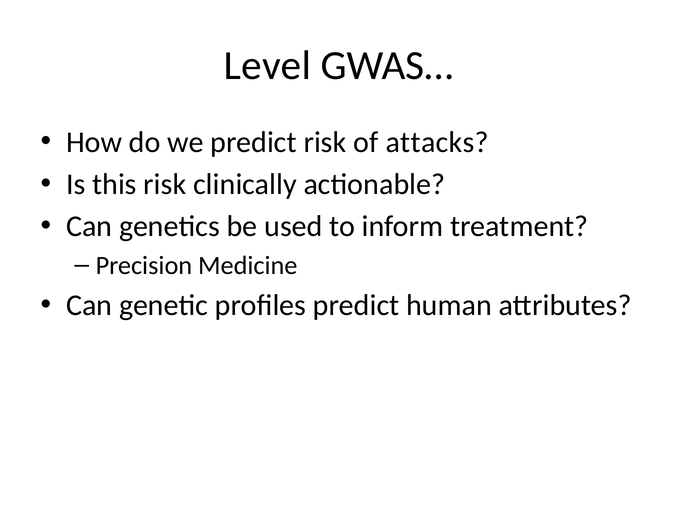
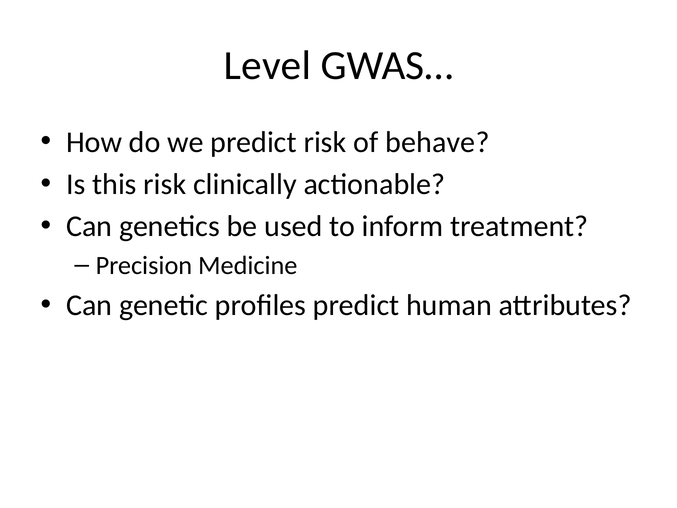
attacks: attacks -> behave
